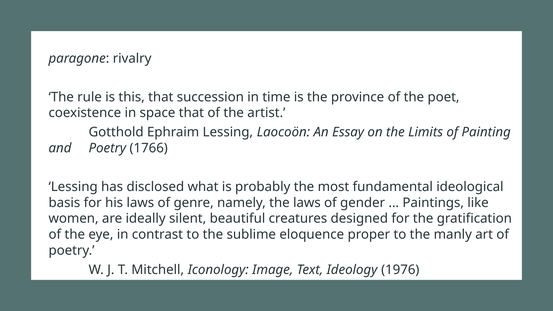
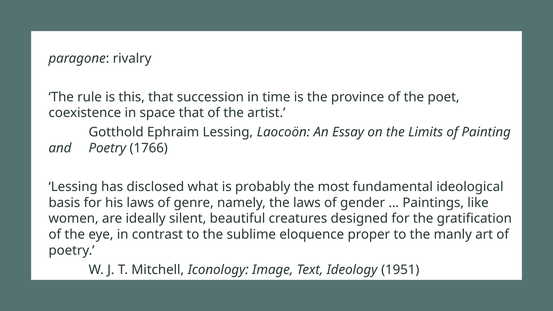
1976: 1976 -> 1951
